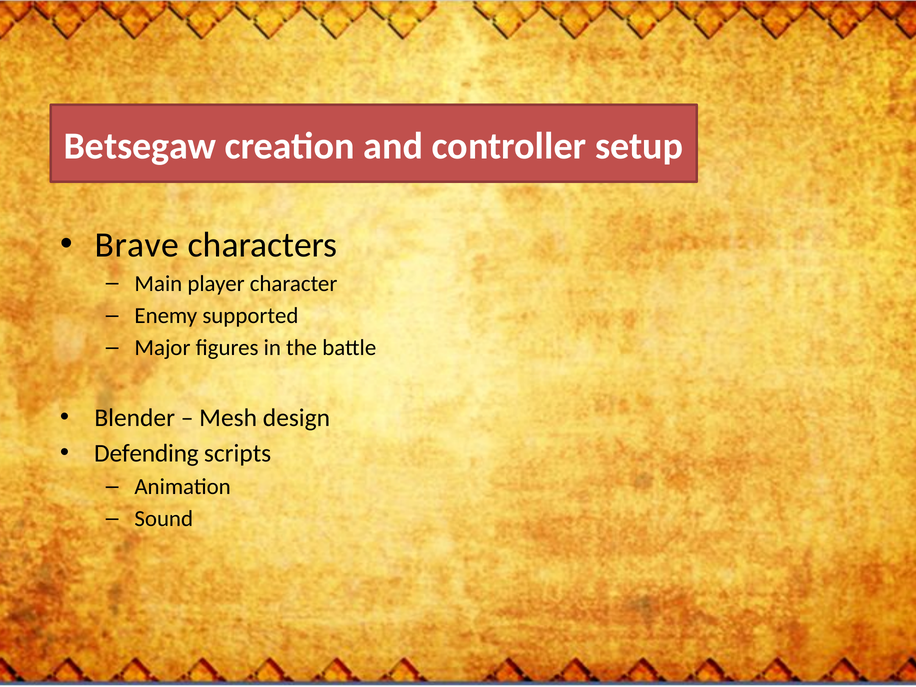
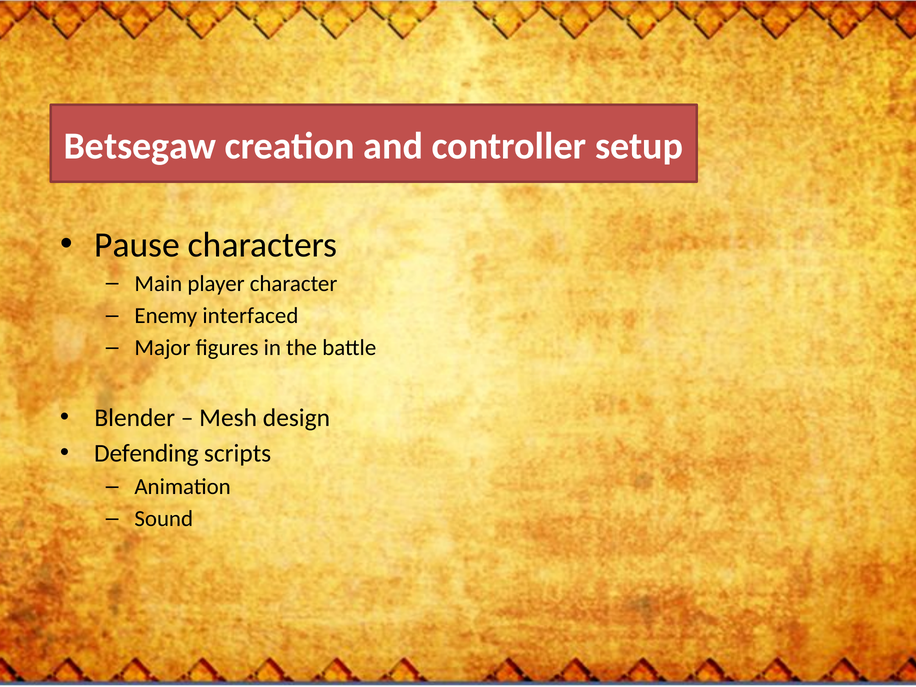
Brave: Brave -> Pause
supported: supported -> interfaced
